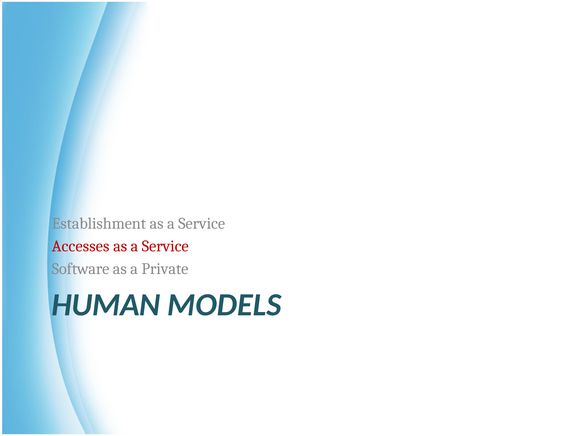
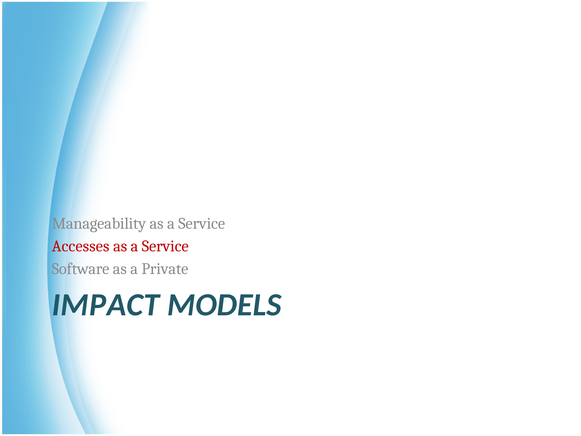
Establishment: Establishment -> Manageability
HUMAN: HUMAN -> IMPACT
